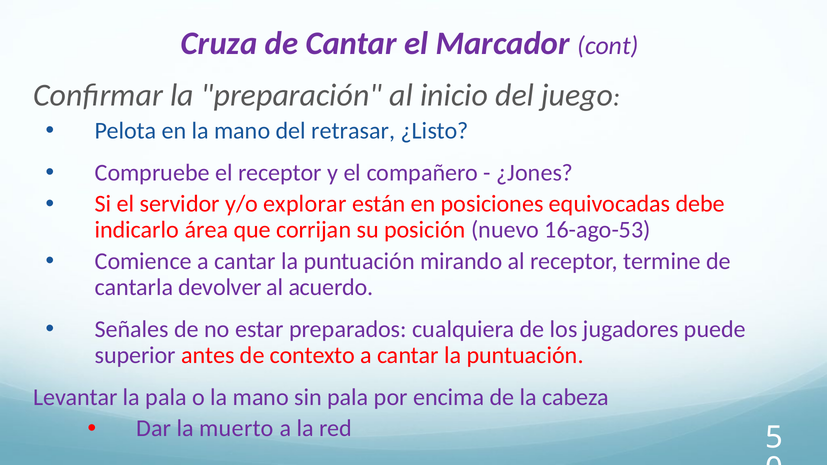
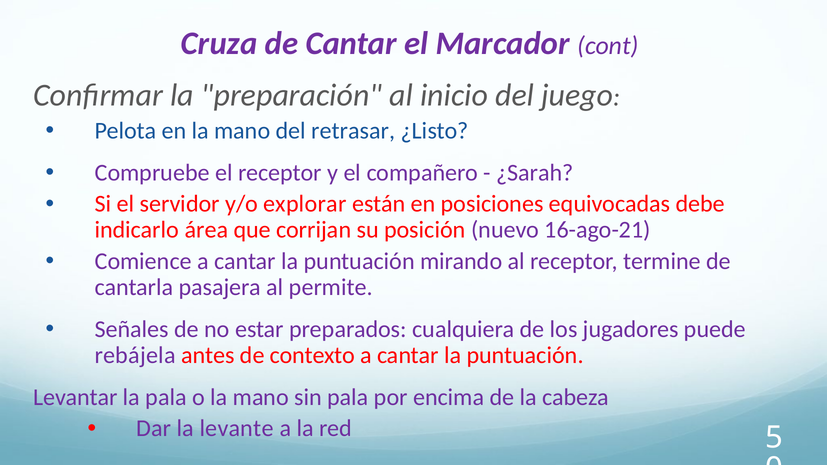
¿Jones: ¿Jones -> ¿Sarah
16-ago-53: 16-ago-53 -> 16-ago-21
devolver: devolver -> pasajera
acuerdo: acuerdo -> permite
superior: superior -> rebájela
muerto: muerto -> levante
